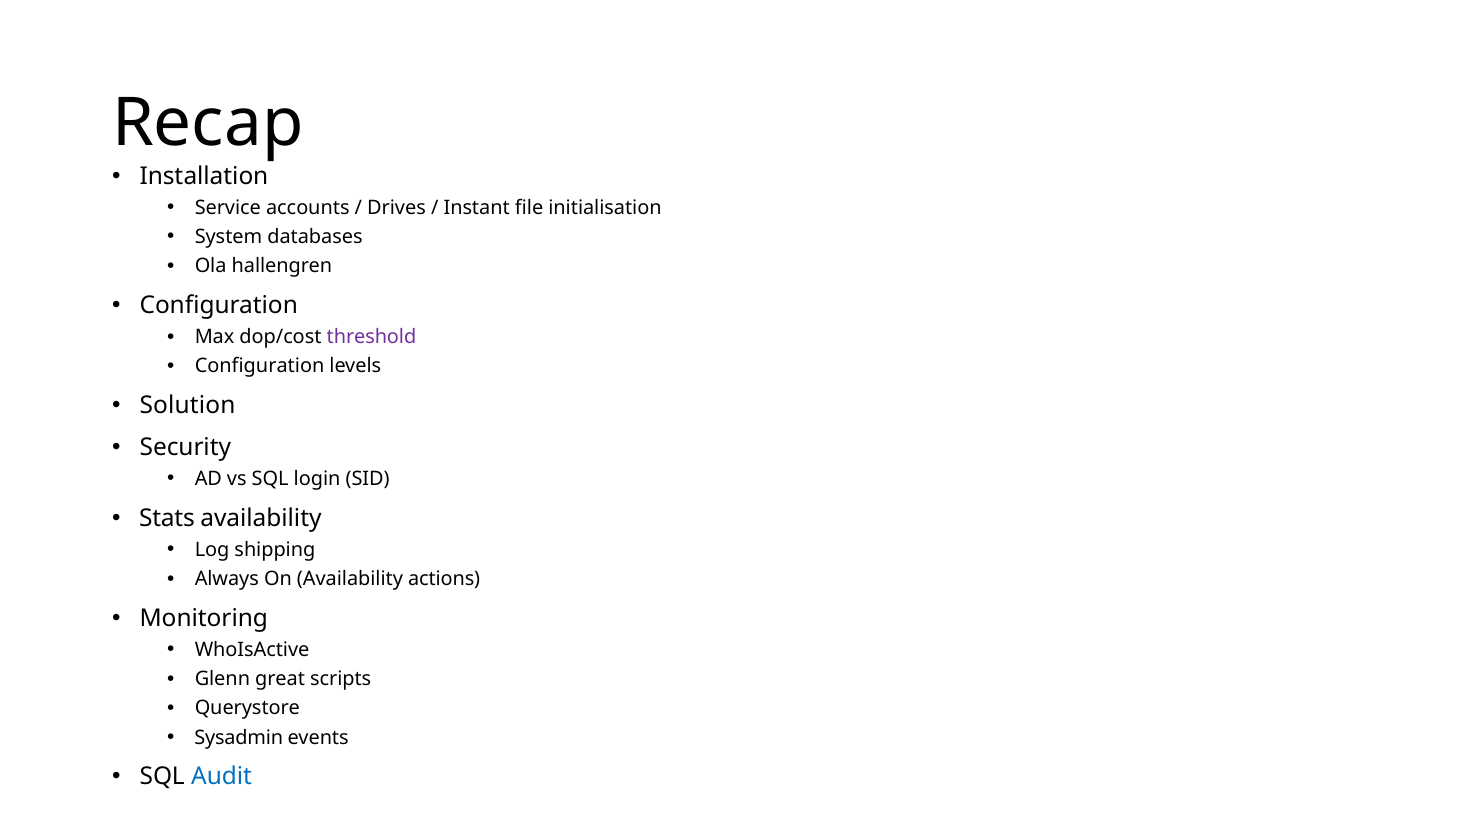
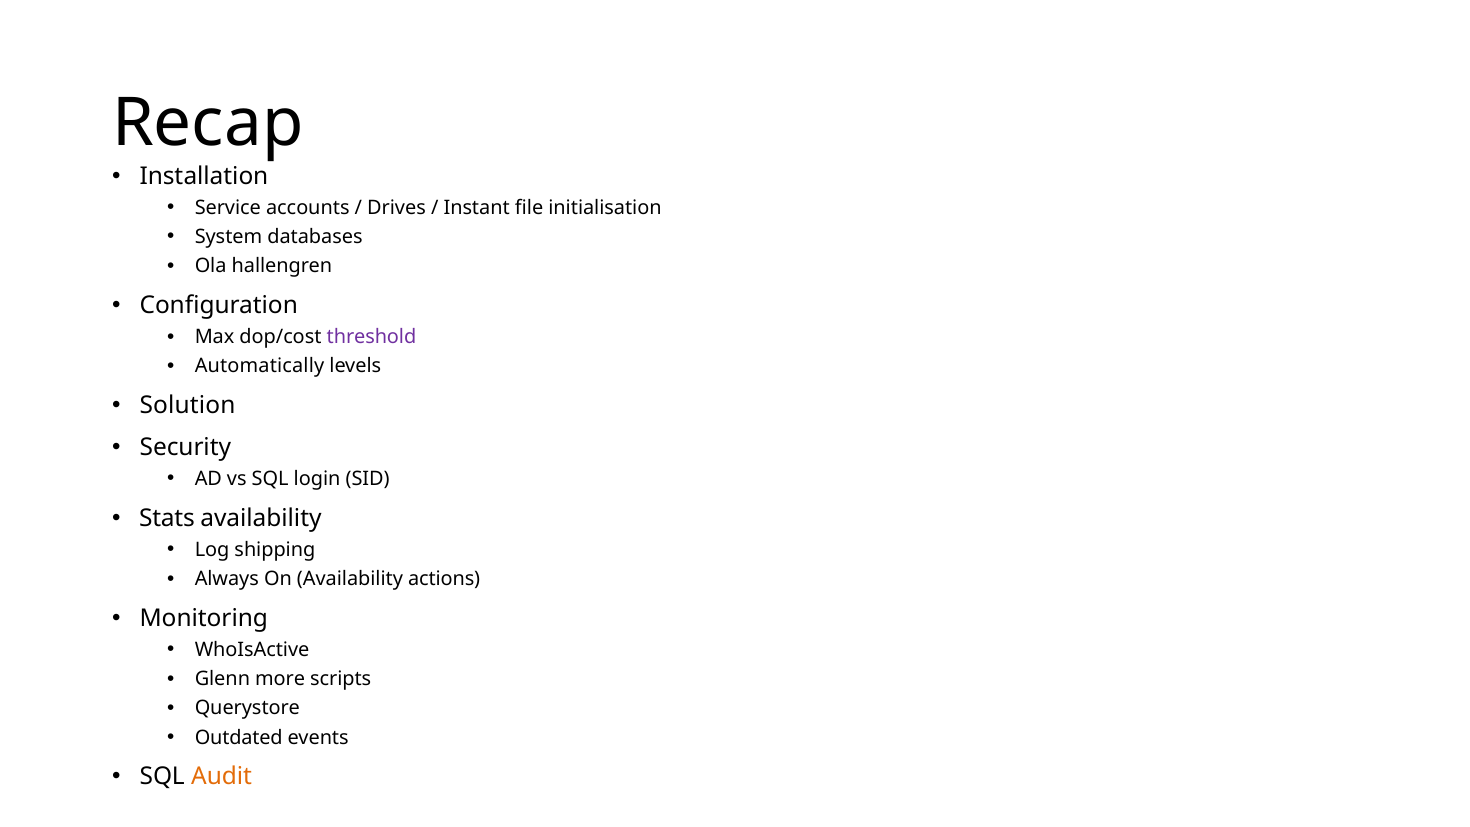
Configuration at (260, 366): Configuration -> Automatically
great: great -> more
Sysadmin: Sysadmin -> Outdated
Audit colour: blue -> orange
